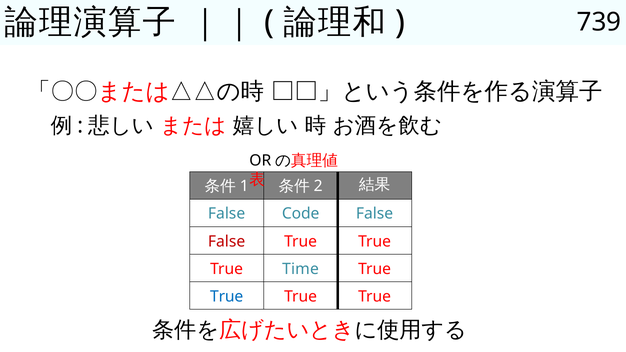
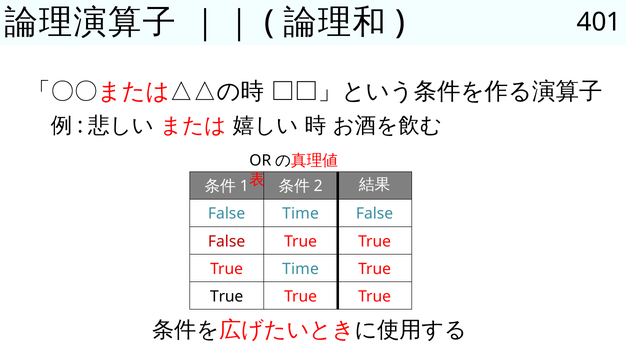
739: 739 -> 401
False Code: Code -> Time
True at (227, 297) colour: blue -> black
